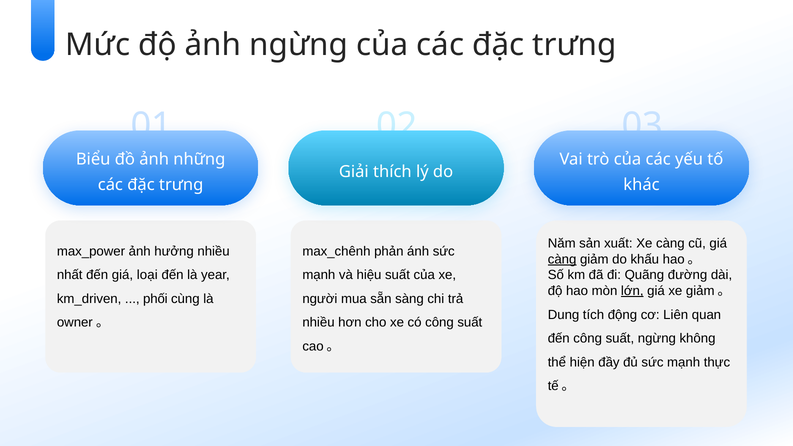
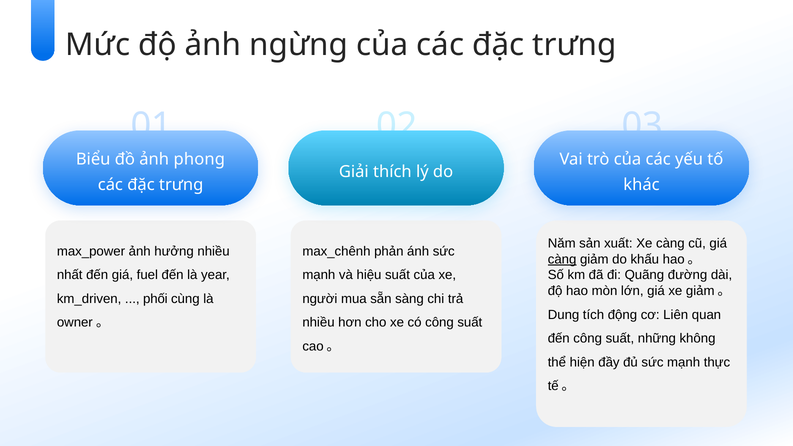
những: những -> phong
loại: loại -> fuel
lớn underline: present -> none
suất ngừng: ngừng -> những
